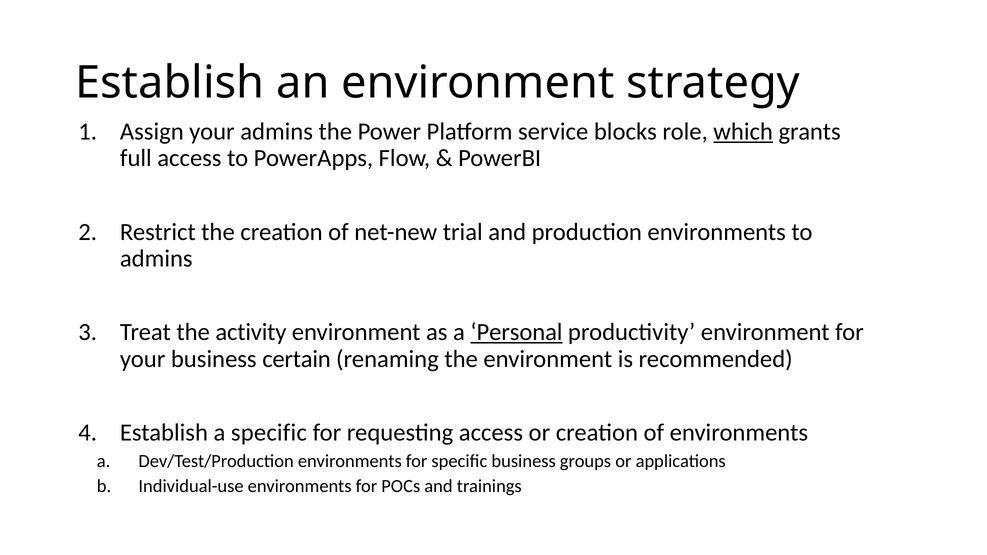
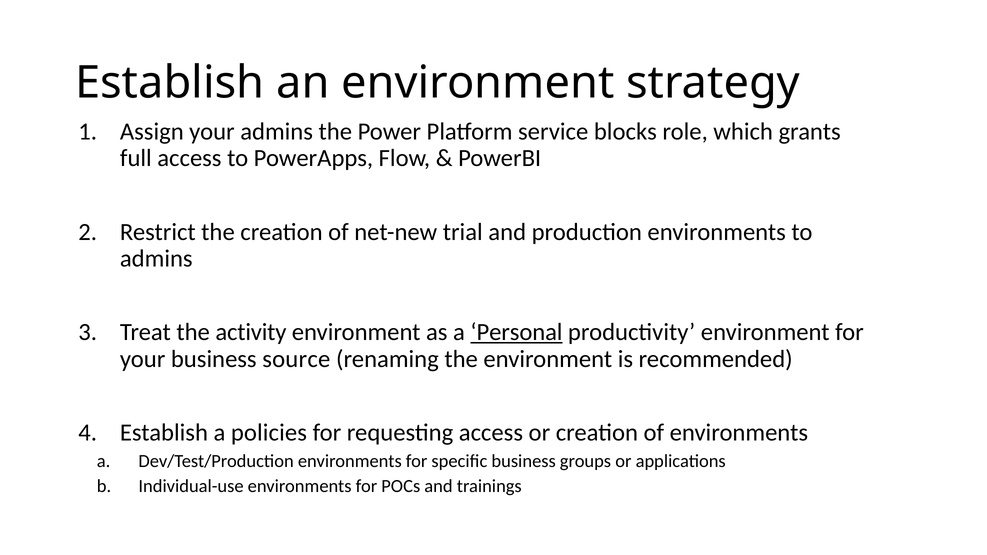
which underline: present -> none
certain: certain -> source
a specific: specific -> policies
